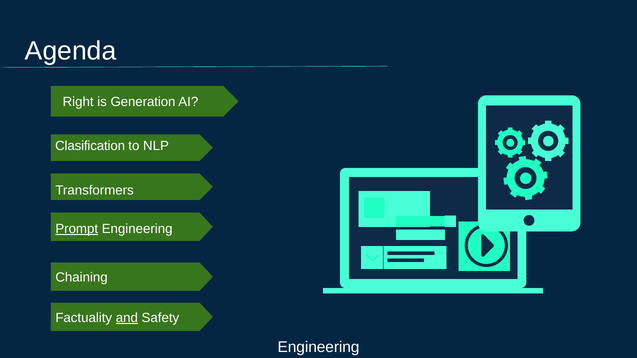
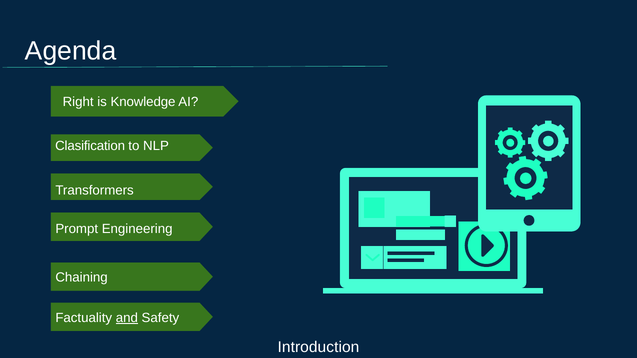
Generation: Generation -> Knowledge
Prompt underline: present -> none
Engineering at (319, 348): Engineering -> Introduction
